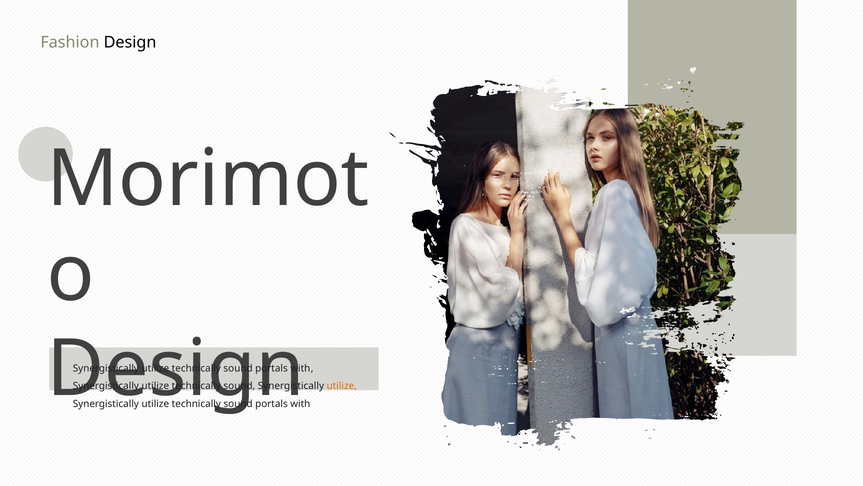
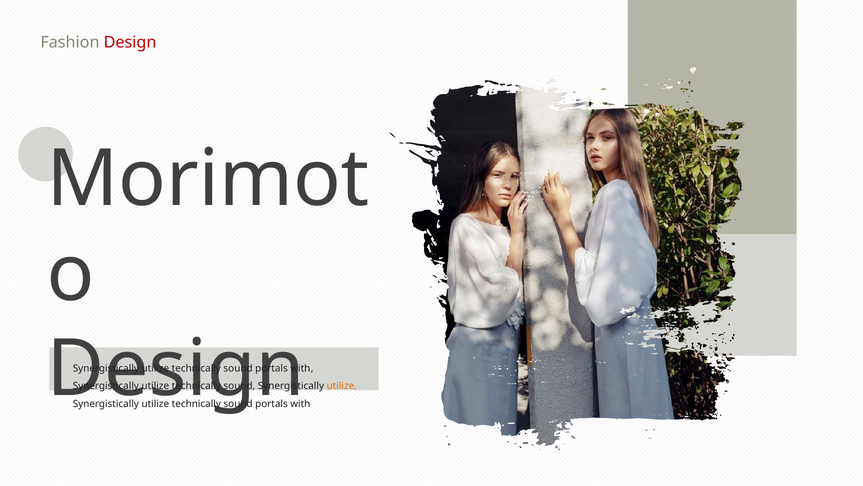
Design at (130, 42) colour: black -> red
